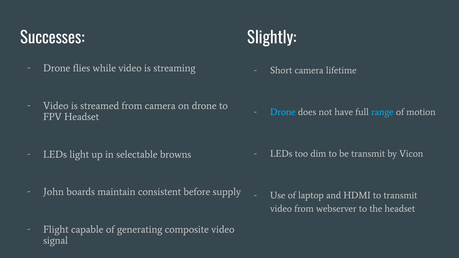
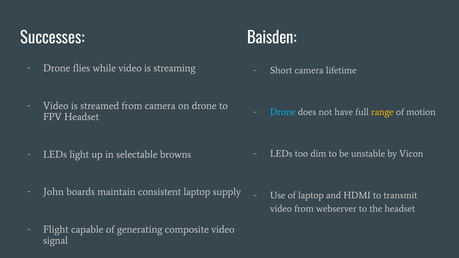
Slightly: Slightly -> Baisden
range colour: light blue -> yellow
be transmit: transmit -> unstable
consistent before: before -> laptop
